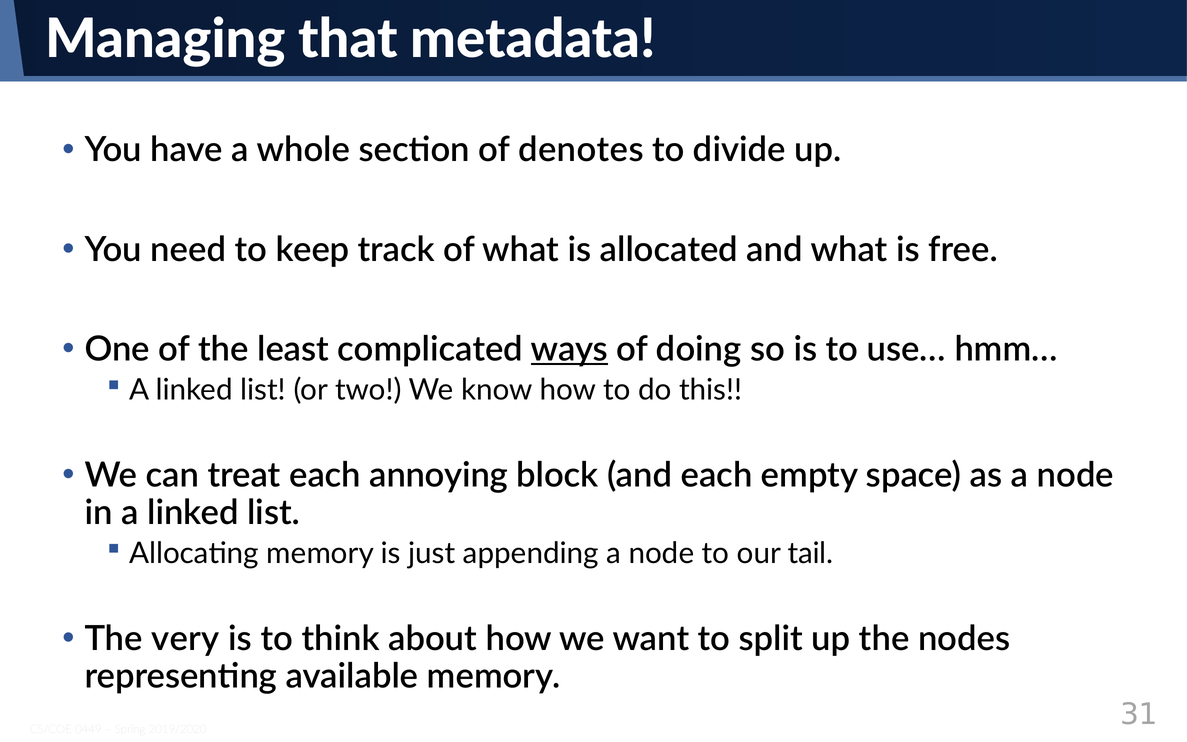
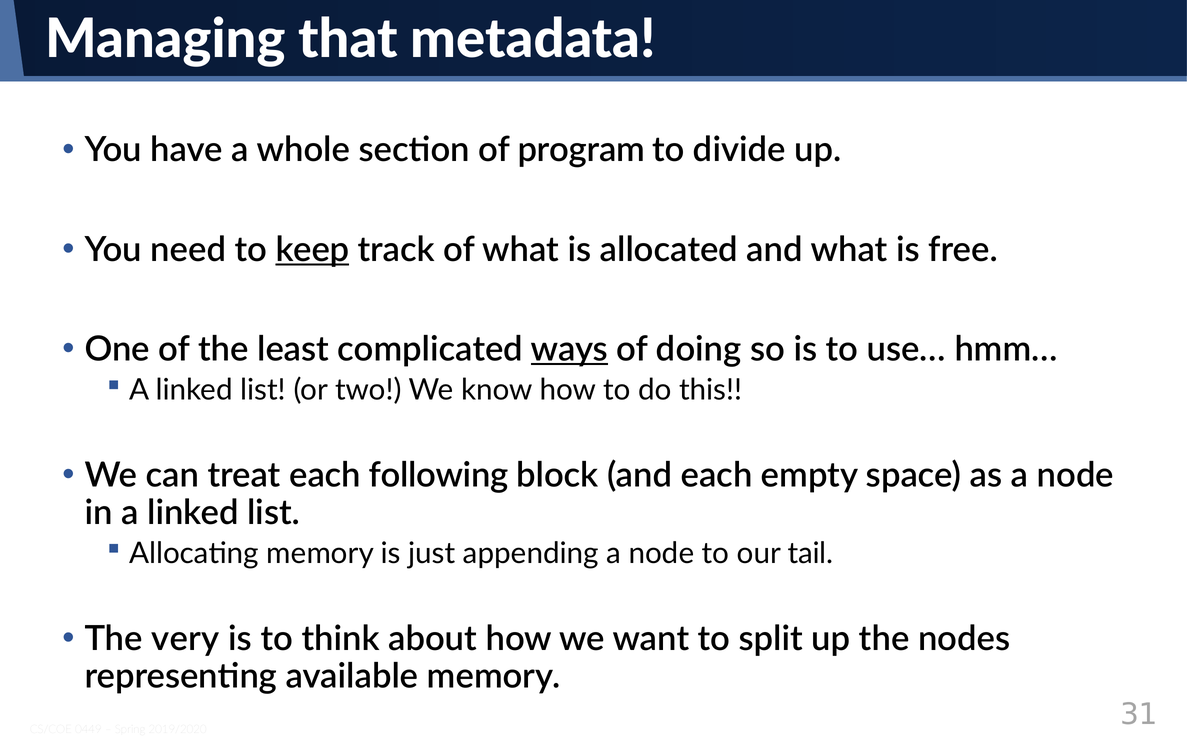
denotes: denotes -> program
keep underline: none -> present
annoying: annoying -> following
